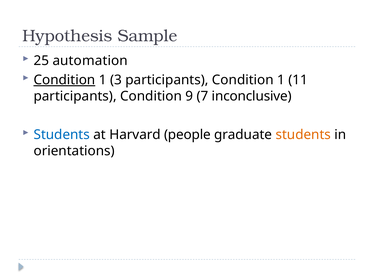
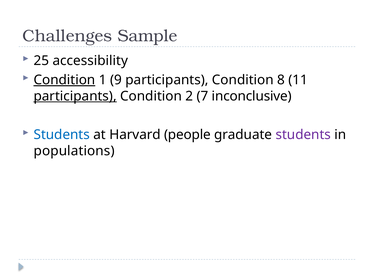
Hypothesis: Hypothesis -> Challenges
automation: automation -> accessibility
3: 3 -> 9
participants Condition 1: 1 -> 8
participants at (75, 96) underline: none -> present
9: 9 -> 2
students at (303, 135) colour: orange -> purple
orientations: orientations -> populations
